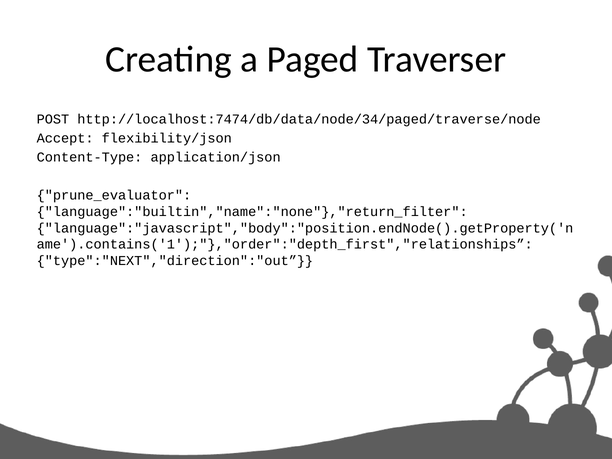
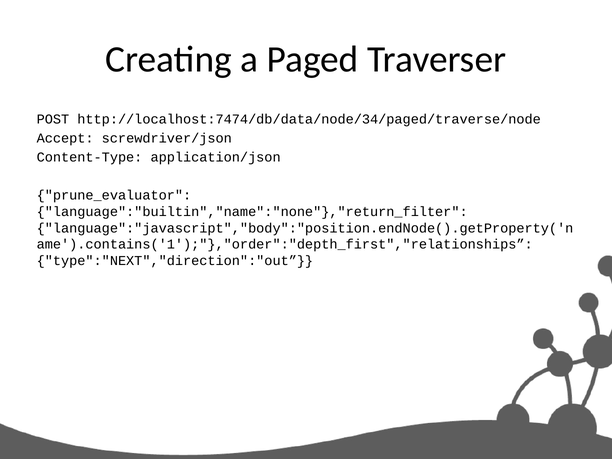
flexibility/json: flexibility/json -> screwdriver/json
